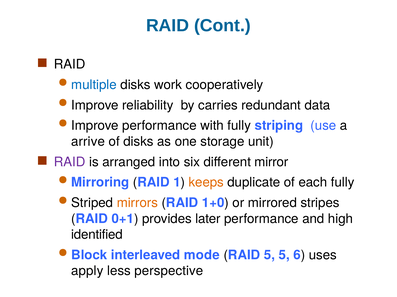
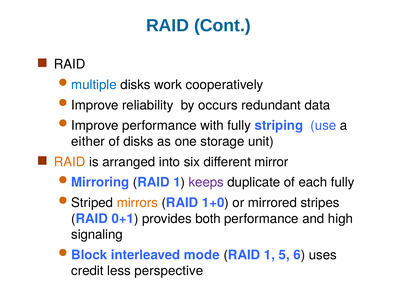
carries: carries -> occurs
arrive: arrive -> either
RAID at (70, 162) colour: purple -> orange
keeps colour: orange -> purple
later: later -> both
identified: identified -> signaling
5 at (269, 256): 5 -> 1
apply: apply -> credit
